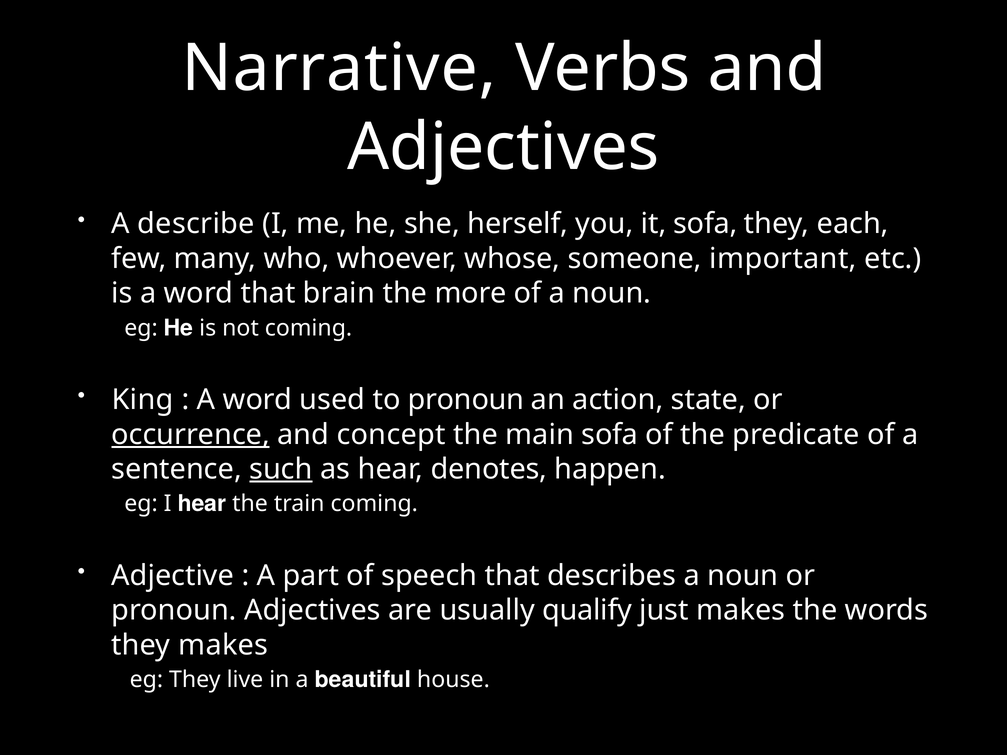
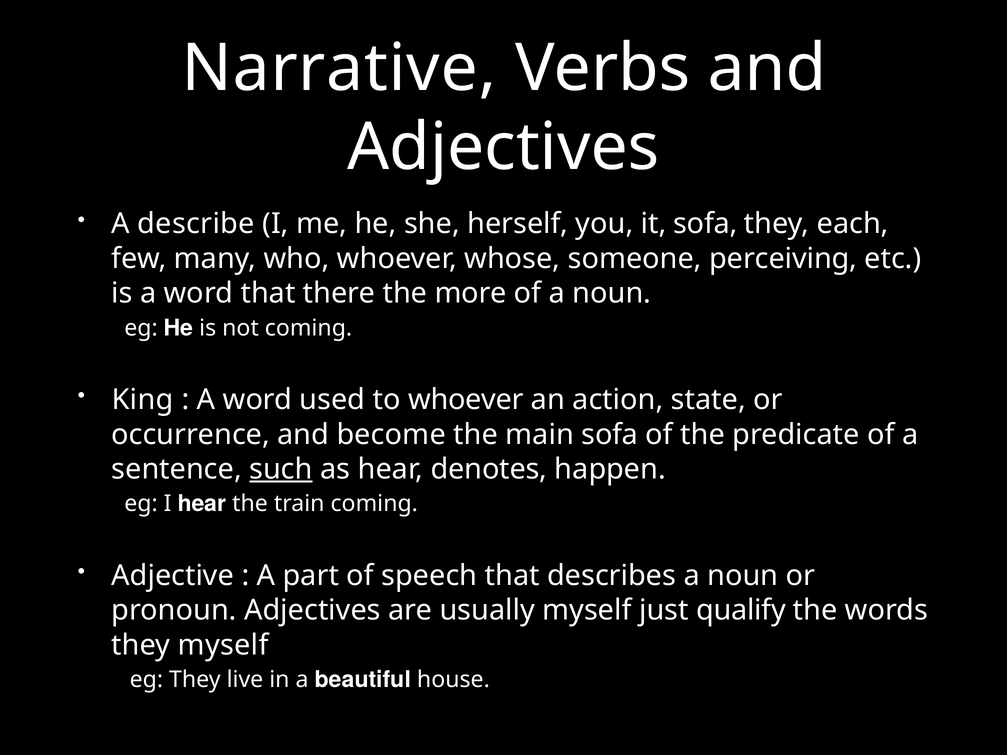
important: important -> perceiving
brain: brain -> there
to pronoun: pronoun -> whoever
occurrence underline: present -> none
concept: concept -> become
usually qualify: qualify -> myself
just makes: makes -> qualify
they makes: makes -> myself
